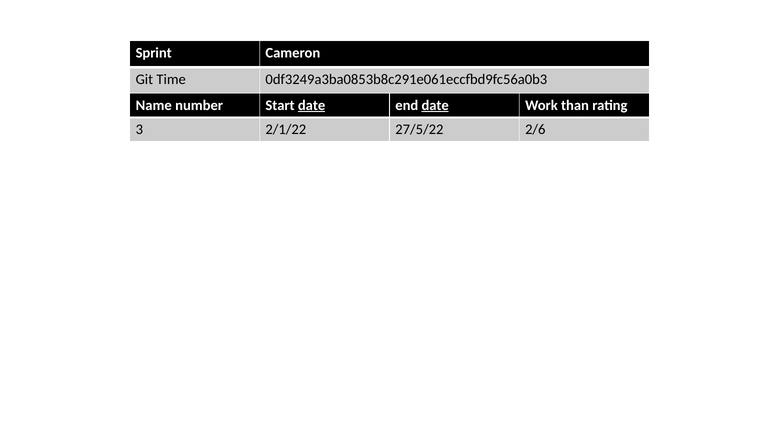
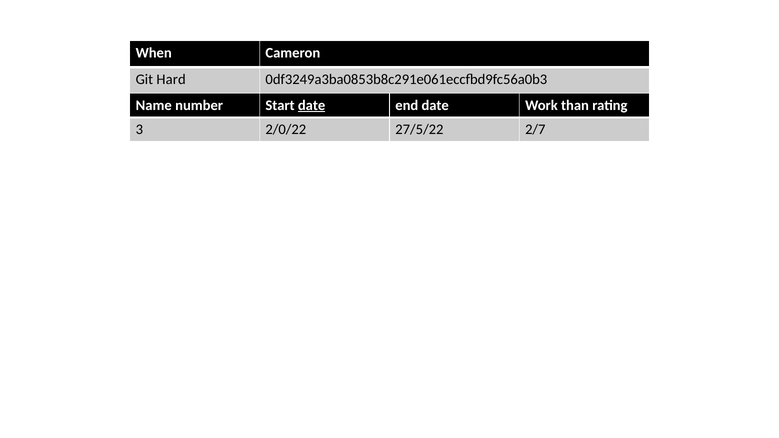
Sprint: Sprint -> When
Time: Time -> Hard
date at (435, 105) underline: present -> none
2/1/22: 2/1/22 -> 2/0/22
2/6: 2/6 -> 2/7
